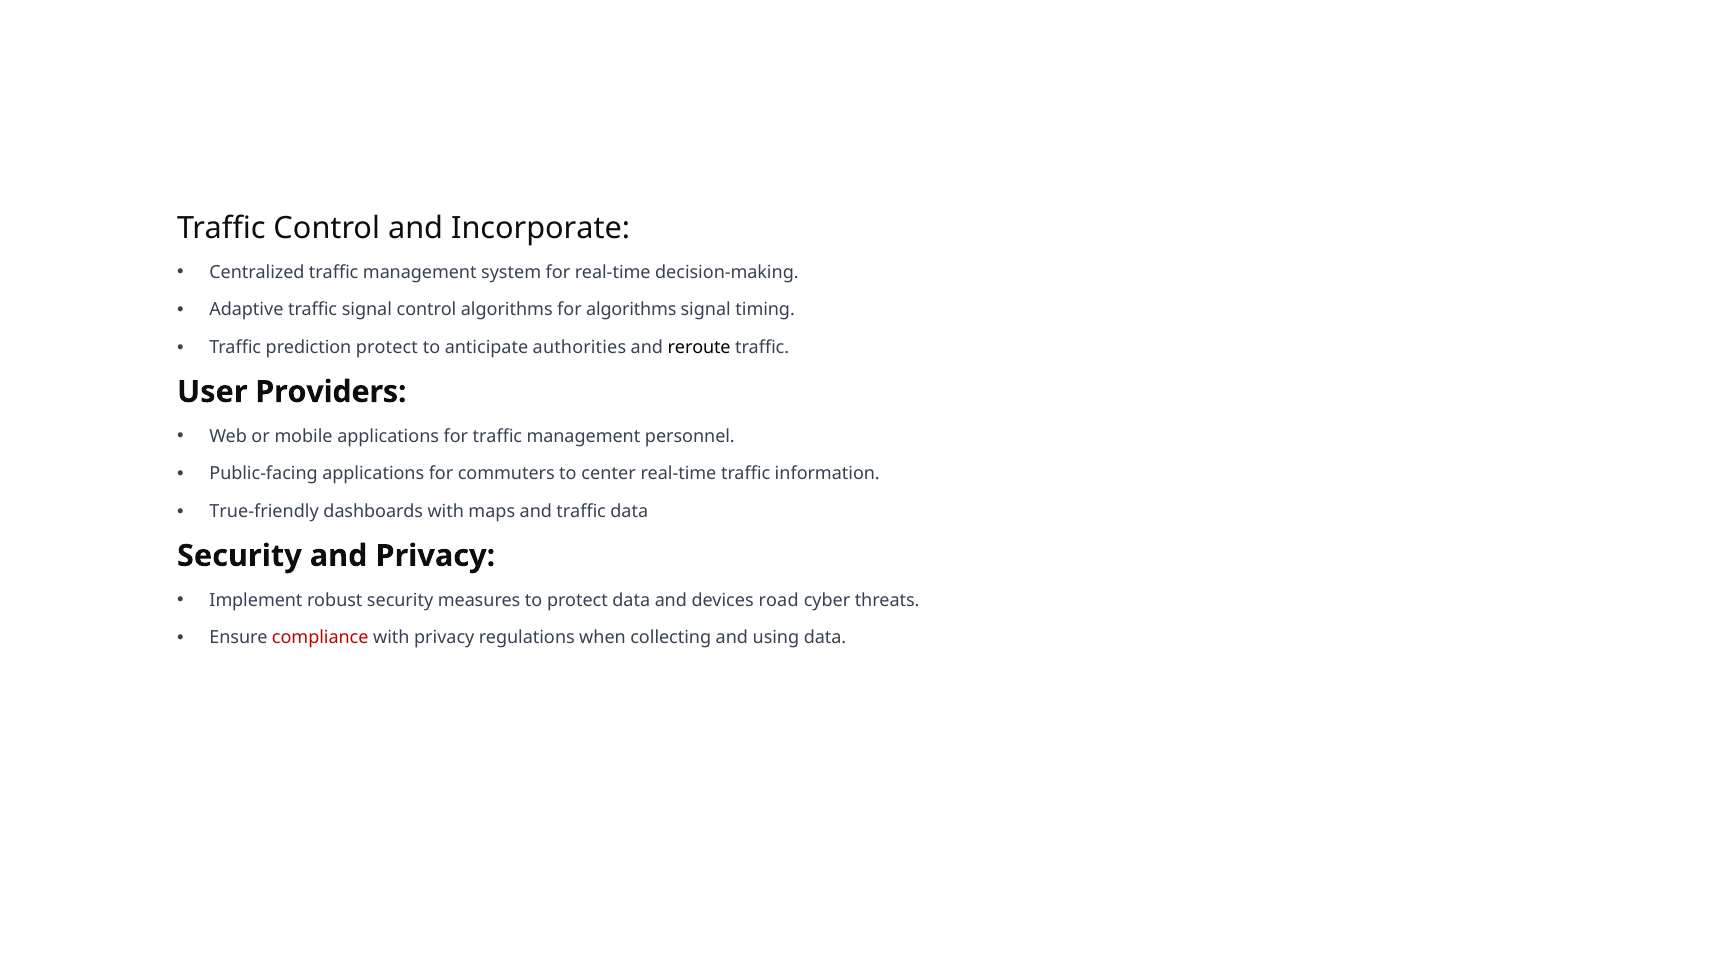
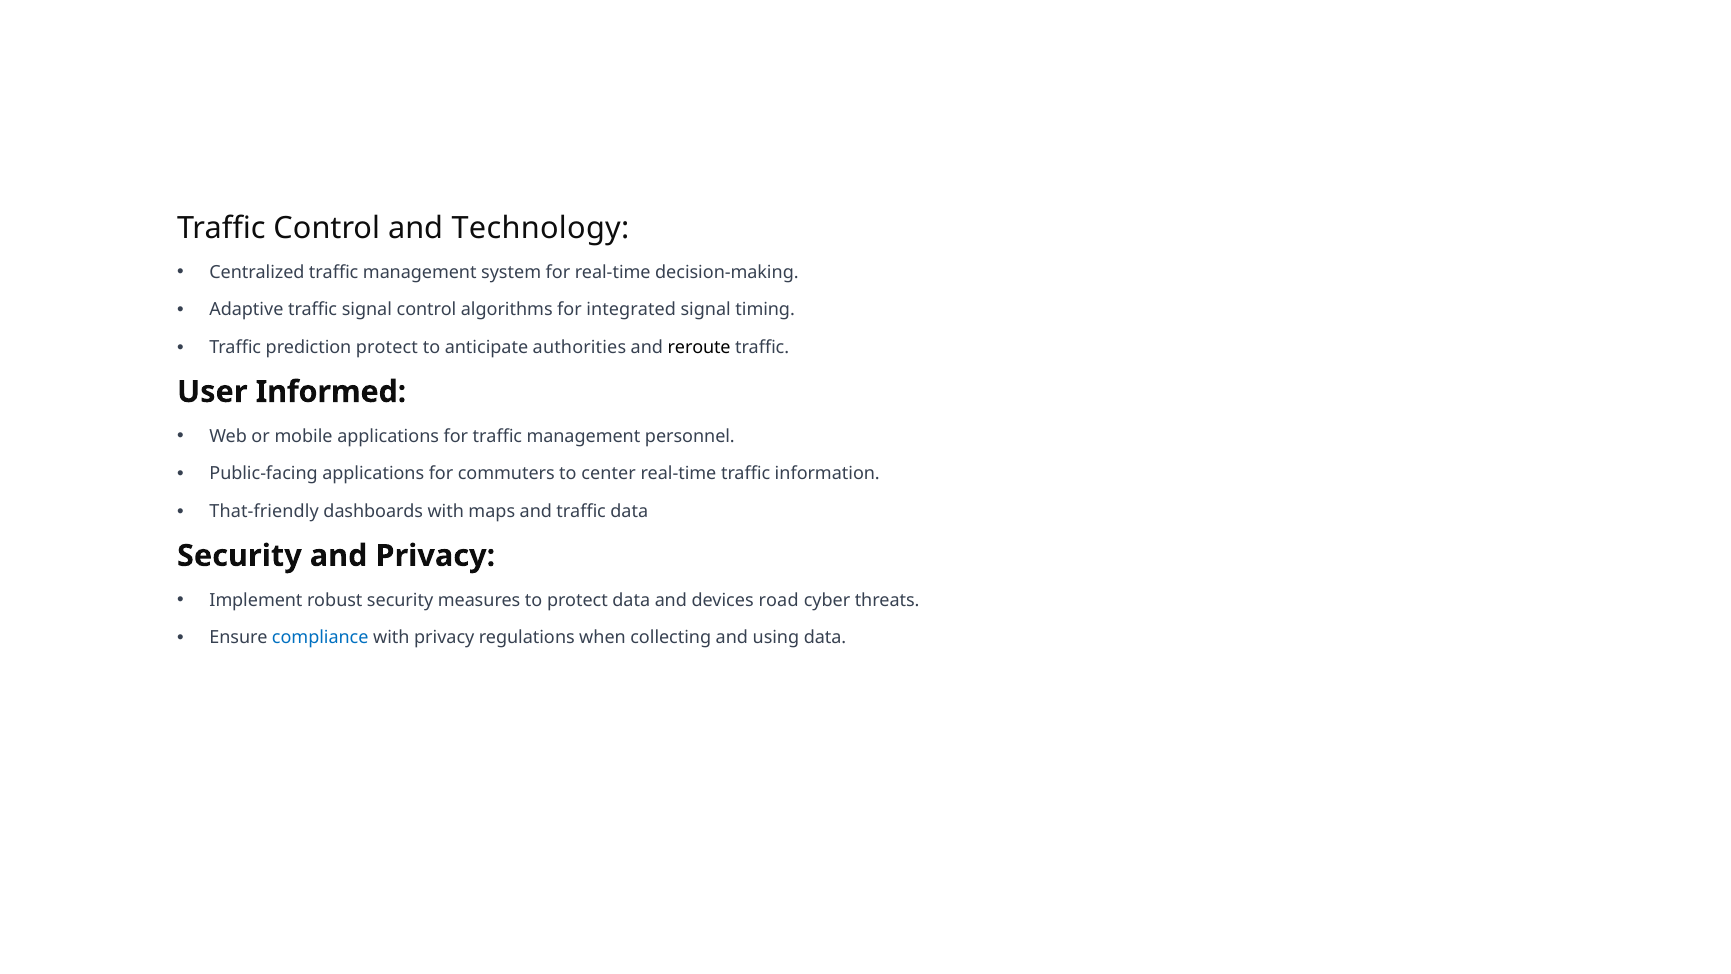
Incorporate: Incorporate -> Technology
for algorithms: algorithms -> integrated
Providers: Providers -> Informed
True-friendly: True-friendly -> That-friendly
compliance colour: red -> blue
